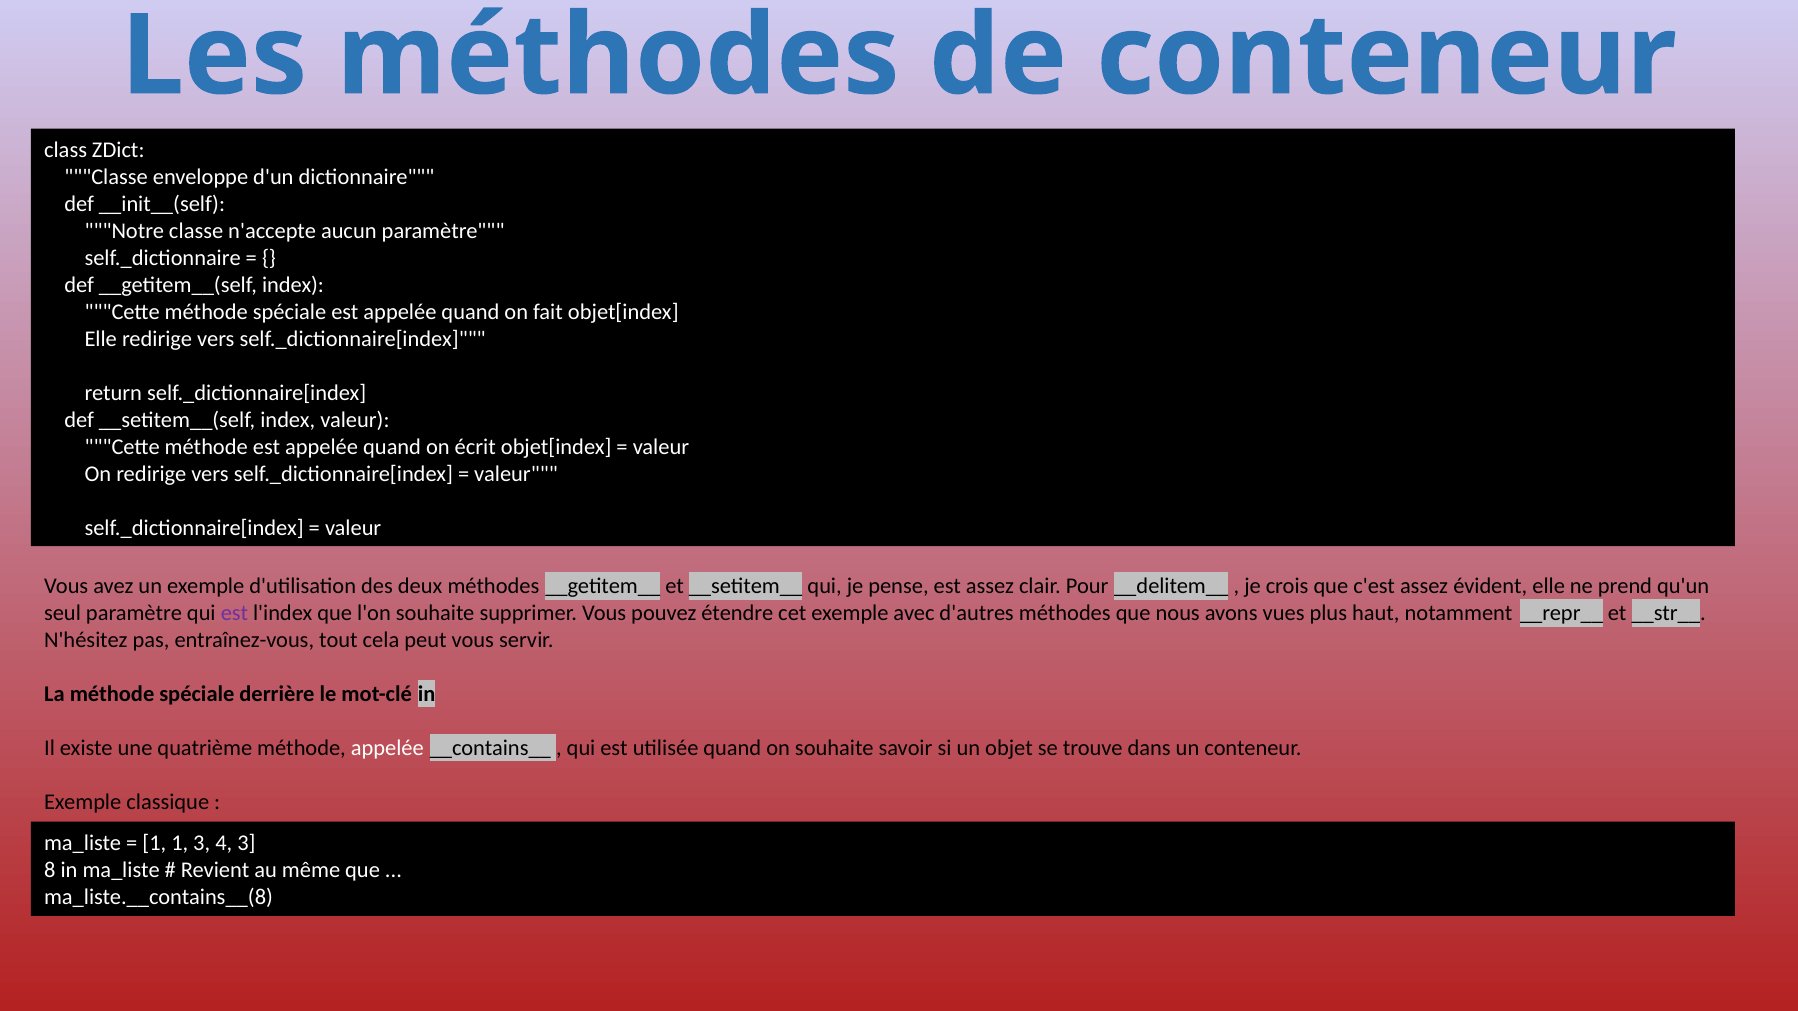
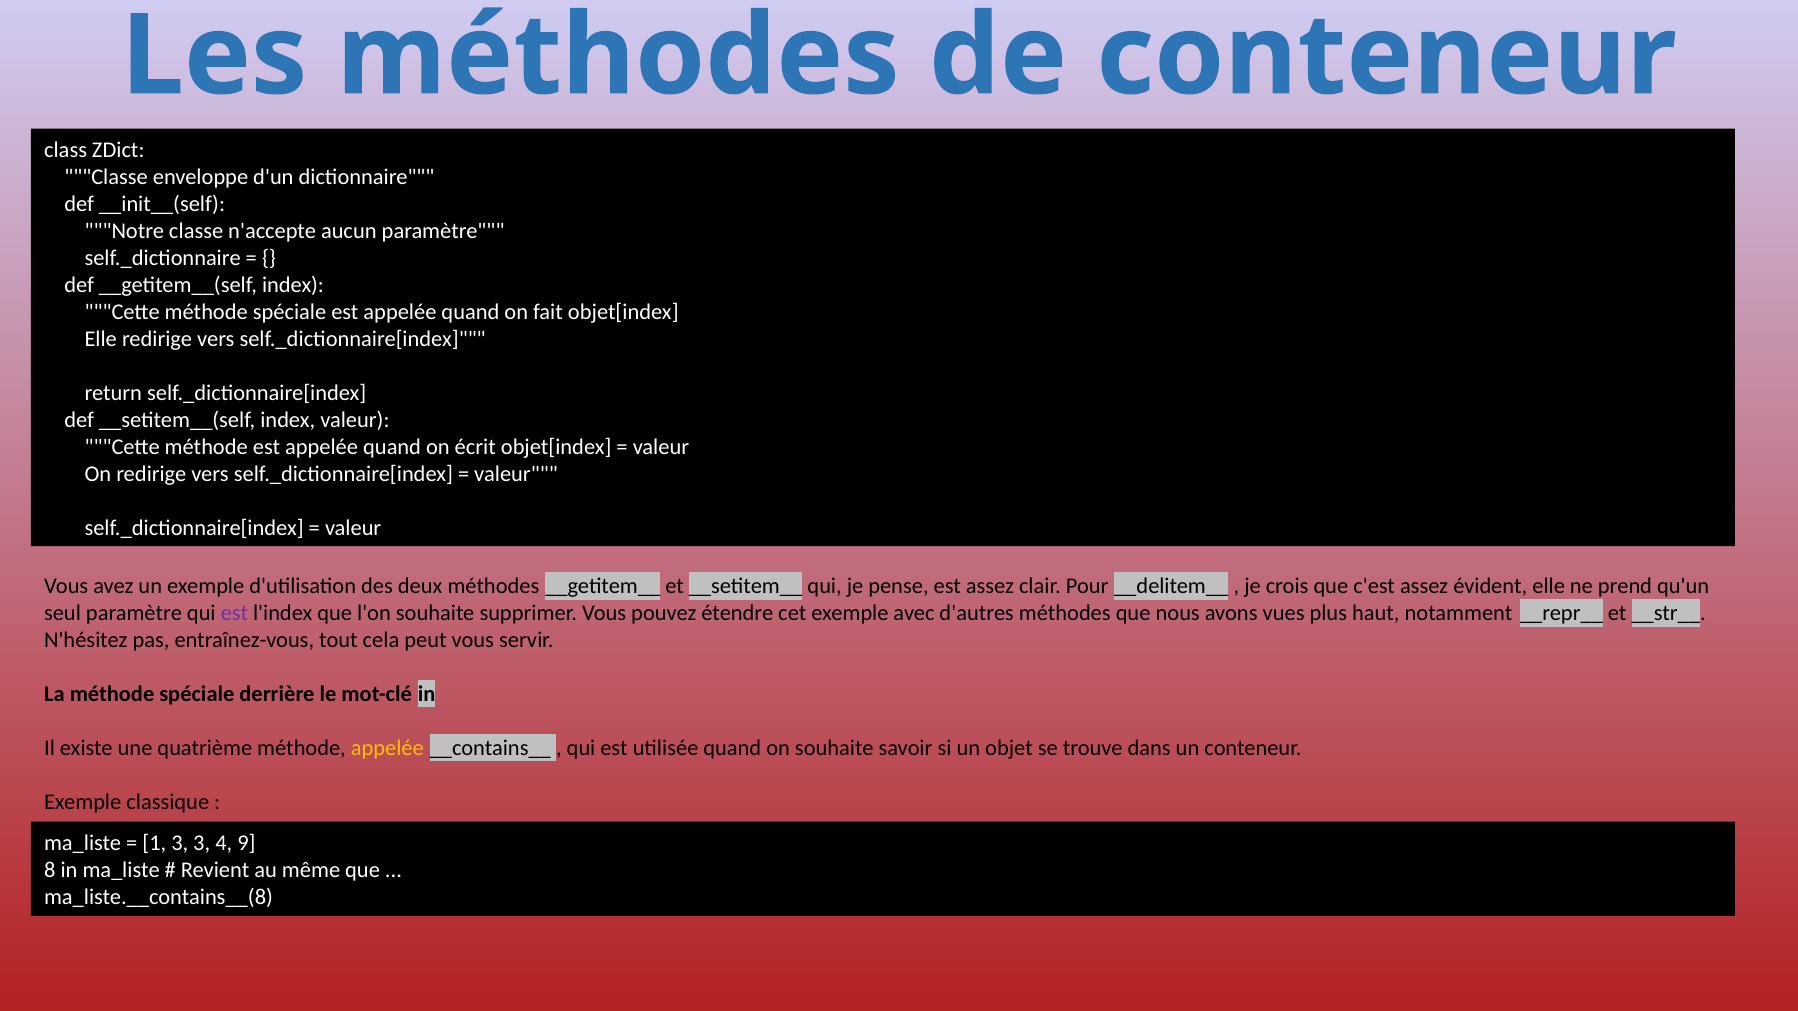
appelée at (387, 748) colour: white -> yellow
1 1: 1 -> 3
4 3: 3 -> 9
